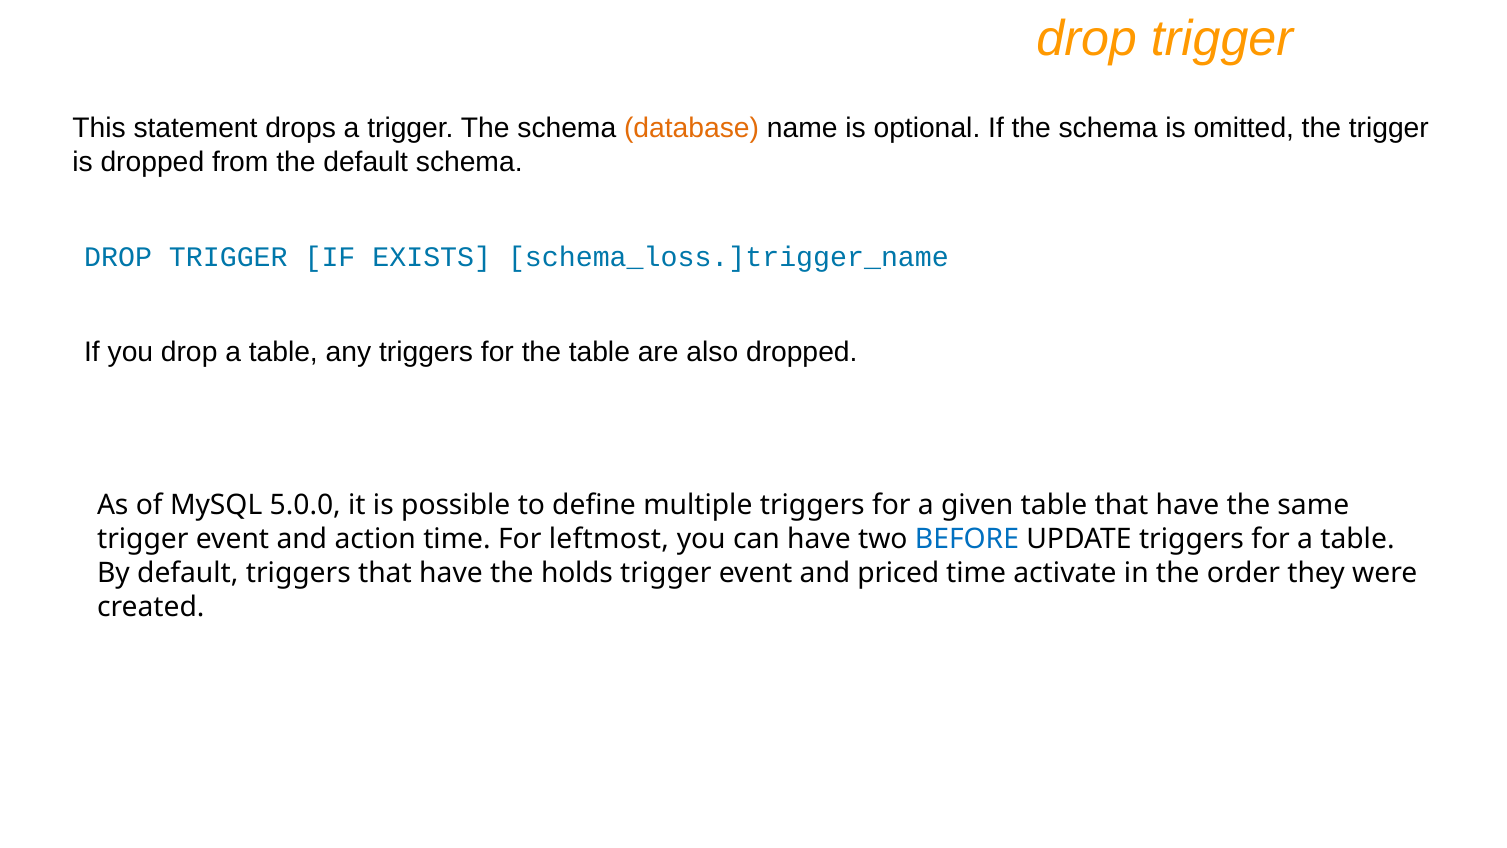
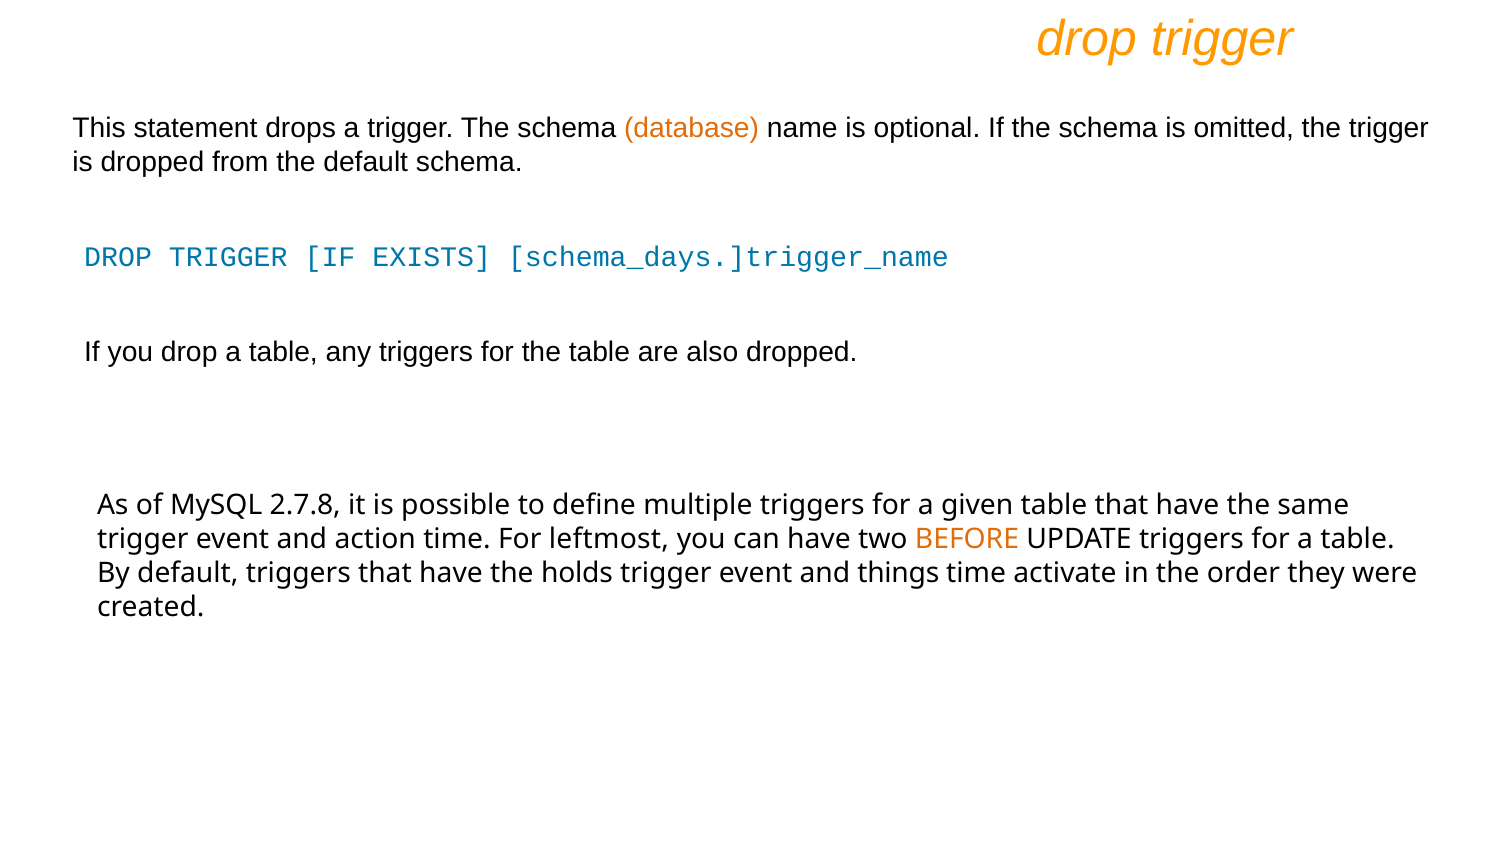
schema_loss.]trigger_name: schema_loss.]trigger_name -> schema_days.]trigger_name
5.0.0: 5.0.0 -> 2.7.8
BEFORE colour: blue -> orange
priced: priced -> things
